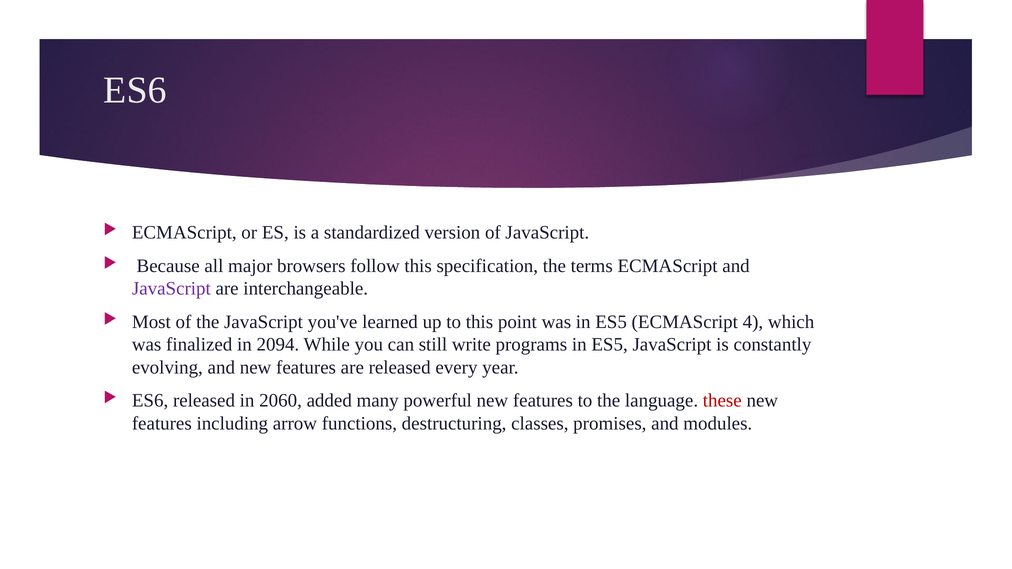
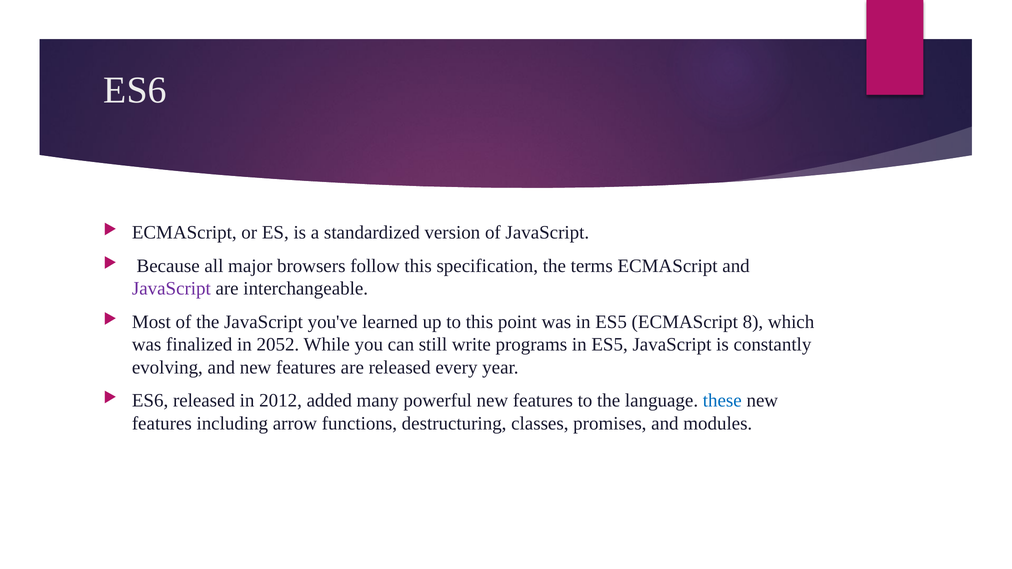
4: 4 -> 8
2094: 2094 -> 2052
2060: 2060 -> 2012
these colour: red -> blue
